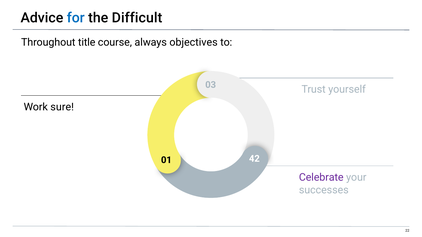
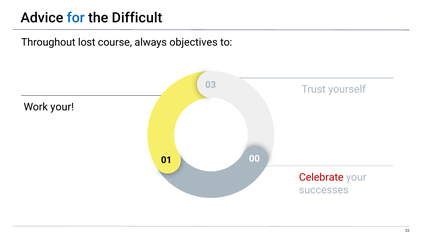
title: title -> lost
Work sure: sure -> your
42: 42 -> 00
Celebrate colour: purple -> red
